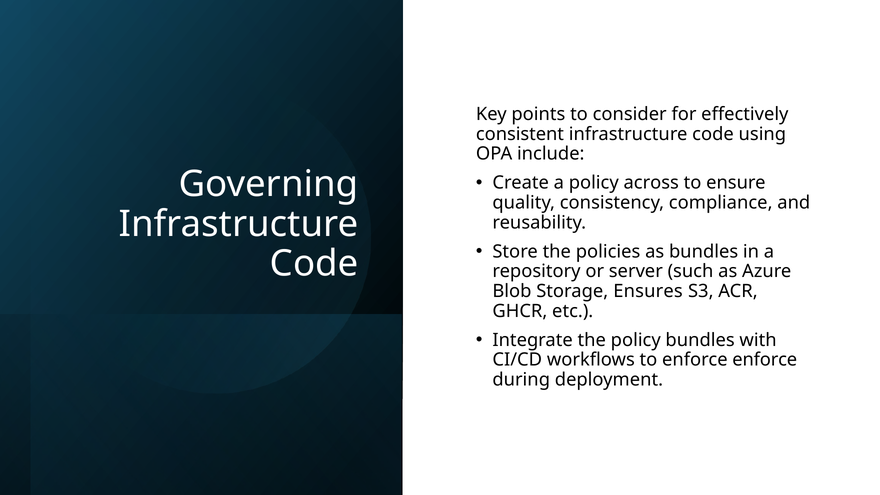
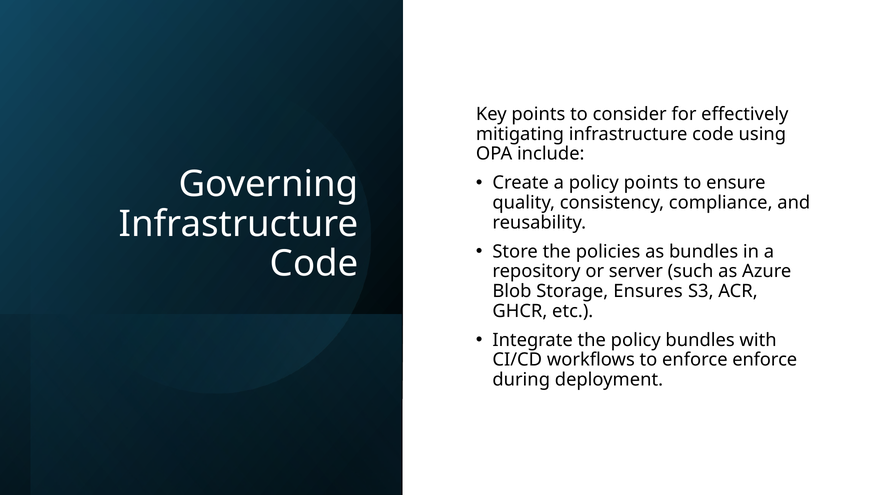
consistent: consistent -> mitigating
policy across: across -> points
